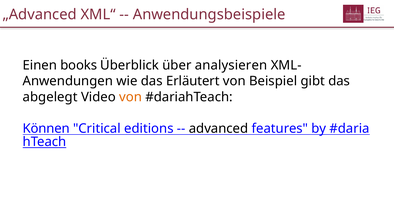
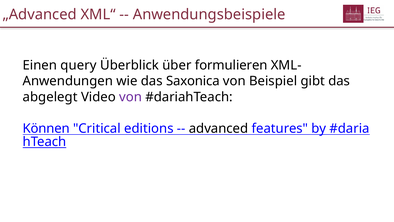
books: books -> query
analysieren: analysieren -> formulieren
Erläutert: Erläutert -> Saxonica
von at (131, 97) colour: orange -> purple
